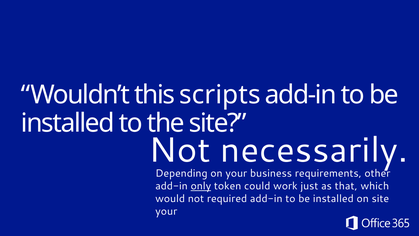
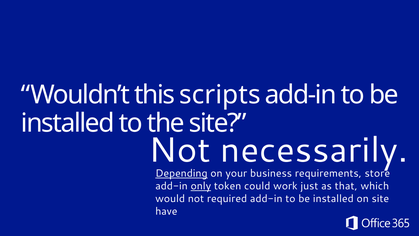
Depending underline: none -> present
other: other -> store
your at (166, 211): your -> have
